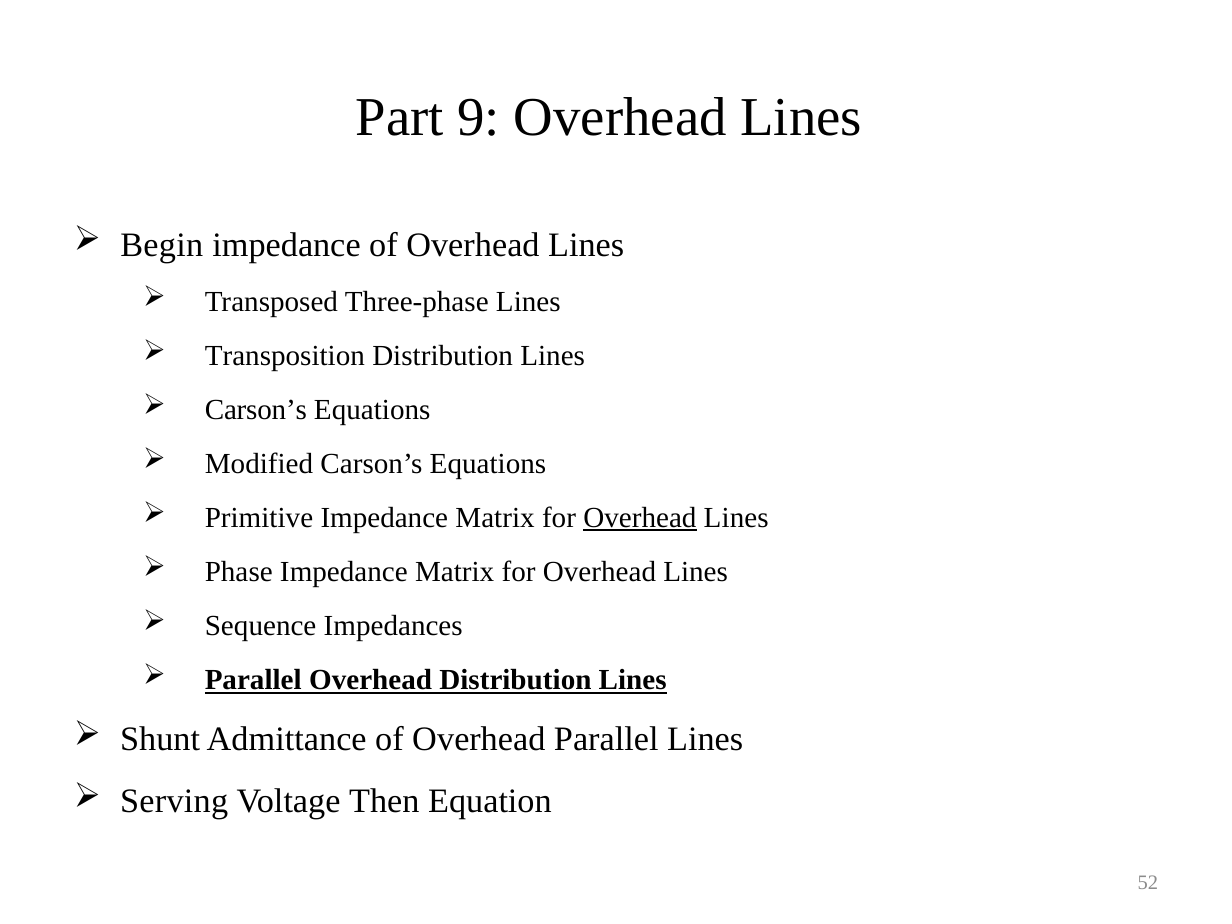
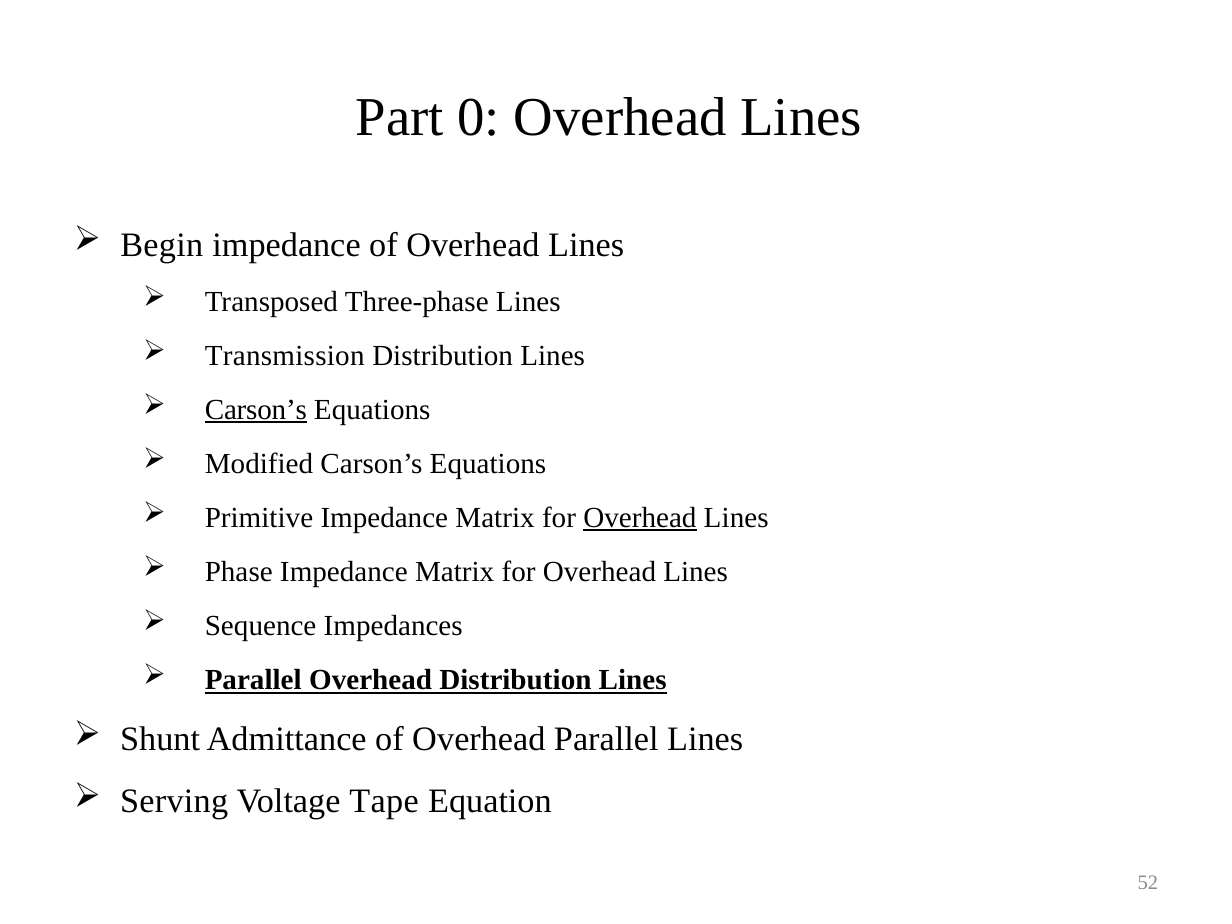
9: 9 -> 0
Transposition: Transposition -> Transmission
Carson’s at (256, 410) underline: none -> present
Then: Then -> Tape
